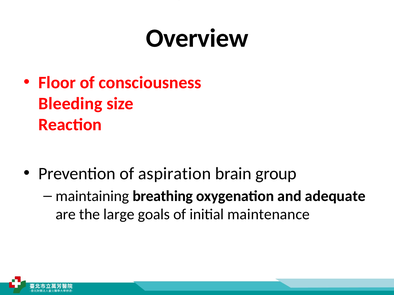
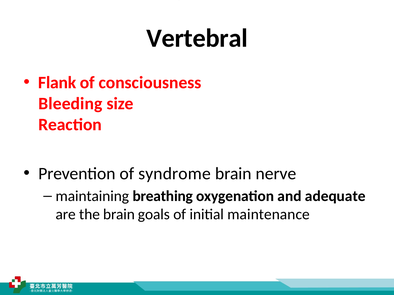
Overview: Overview -> Vertebral
Floor: Floor -> Flank
aspiration: aspiration -> syndrome
group: group -> nerve
the large: large -> brain
